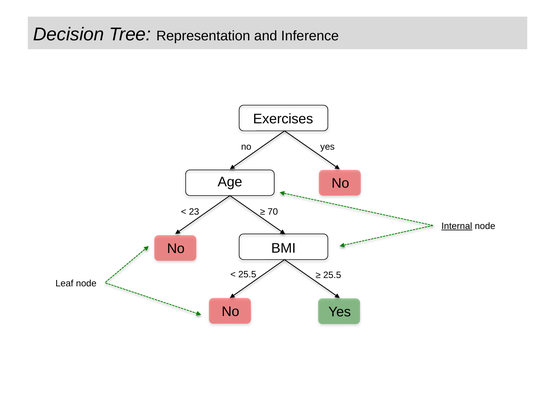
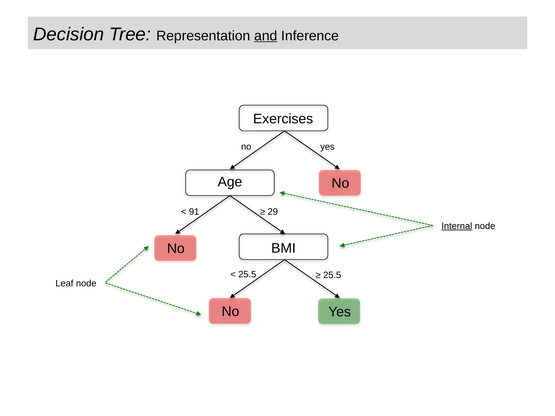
and underline: none -> present
23: 23 -> 91
70: 70 -> 29
